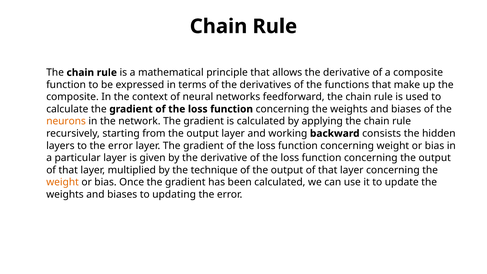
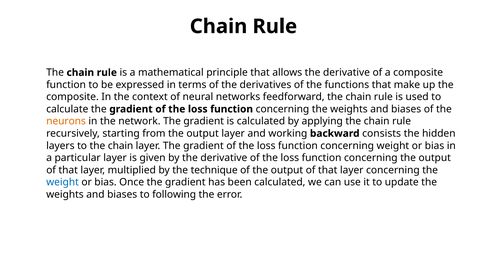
to the error: error -> chain
weight at (63, 182) colour: orange -> blue
updating: updating -> following
